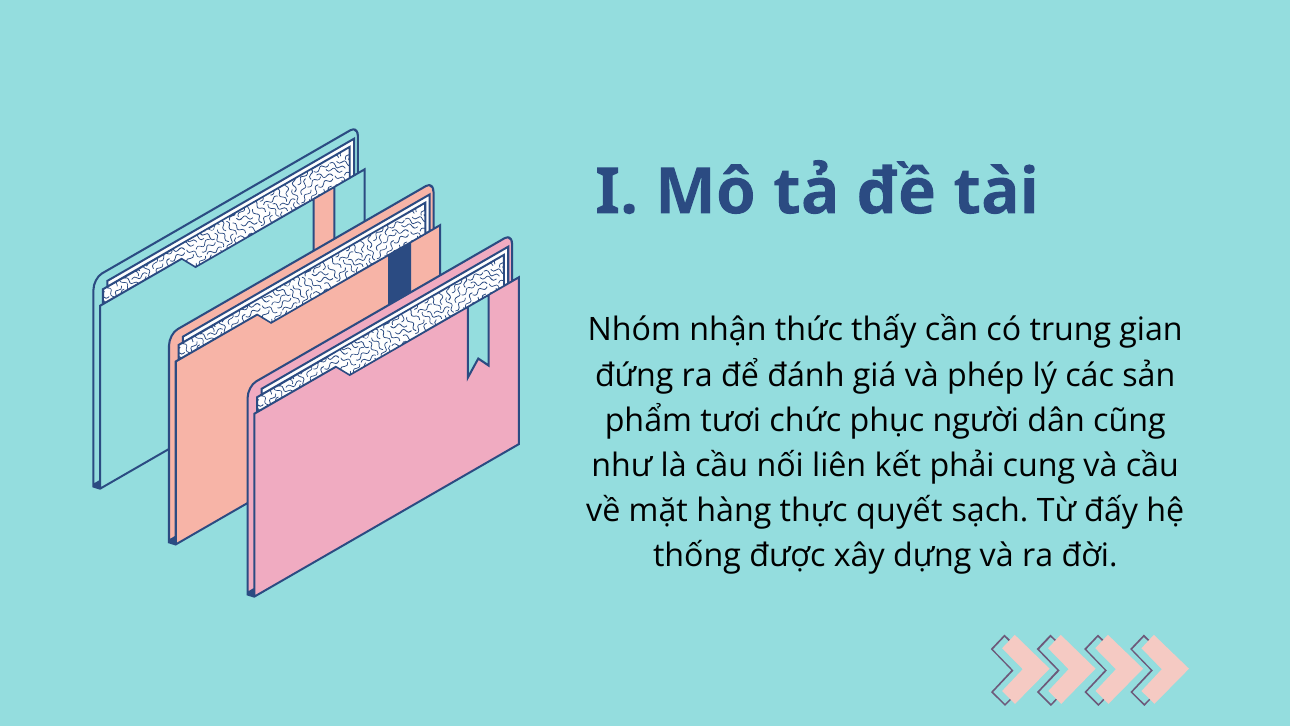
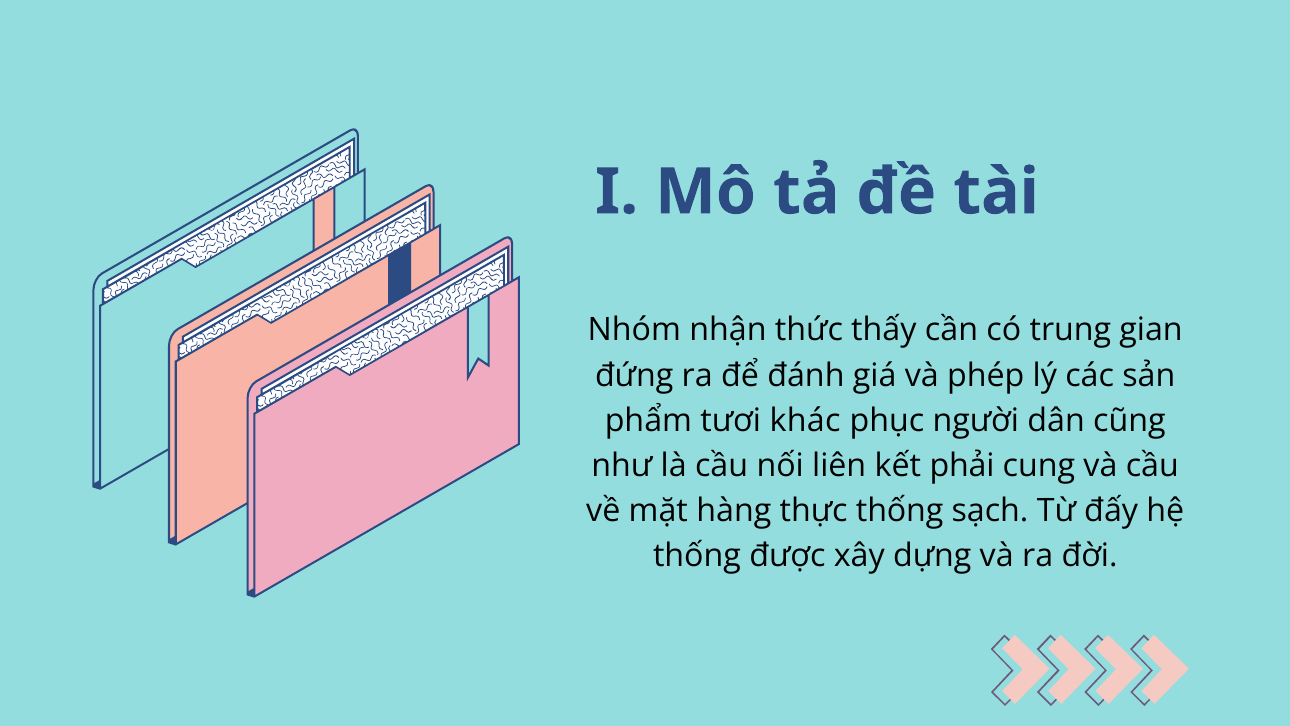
chức: chức -> khác
thực quyết: quyết -> thống
